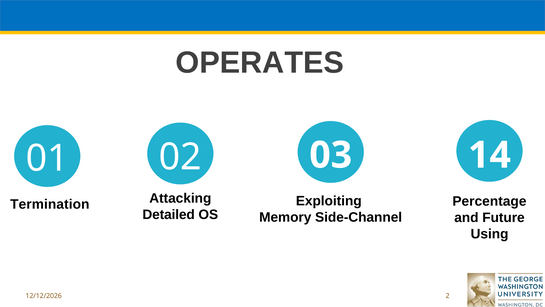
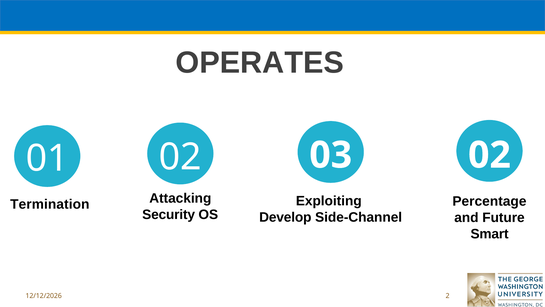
03 14: 14 -> 02
Detailed: Detailed -> Security
Memory: Memory -> Develop
Using: Using -> Smart
